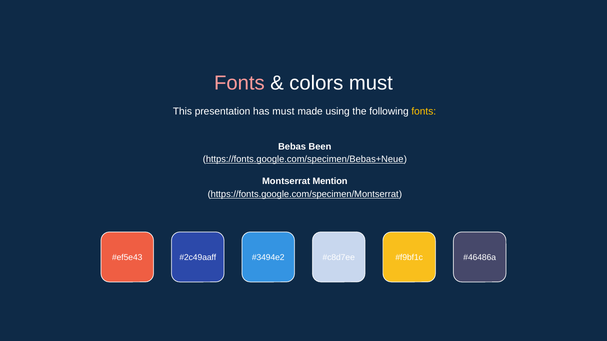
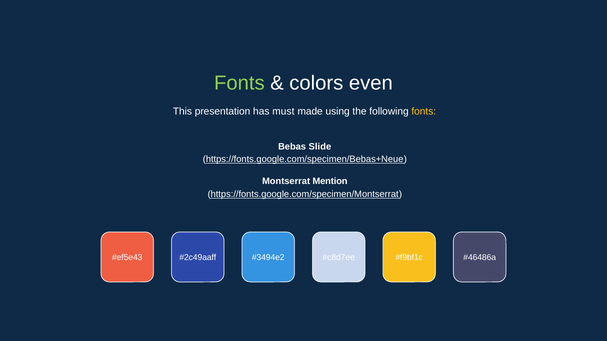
Fonts at (239, 83) colour: pink -> light green
colors must: must -> even
Been: Been -> Slide
